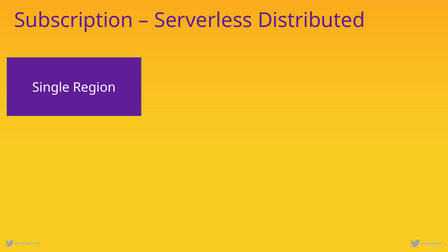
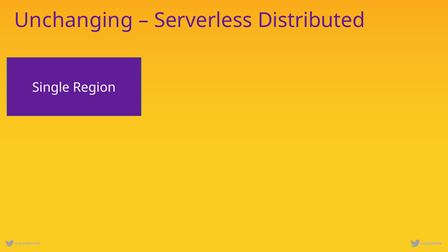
Subscription: Subscription -> Unchanging
